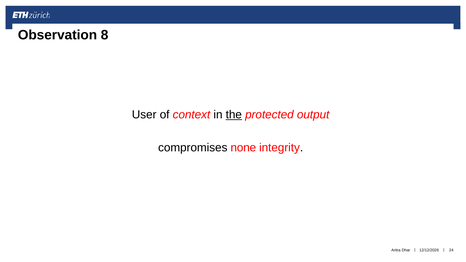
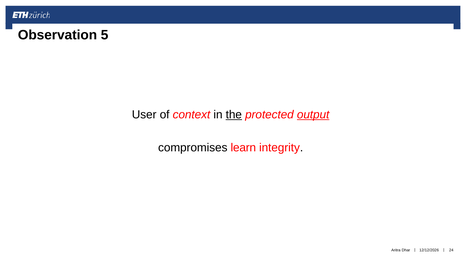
8: 8 -> 5
output underline: none -> present
none: none -> learn
